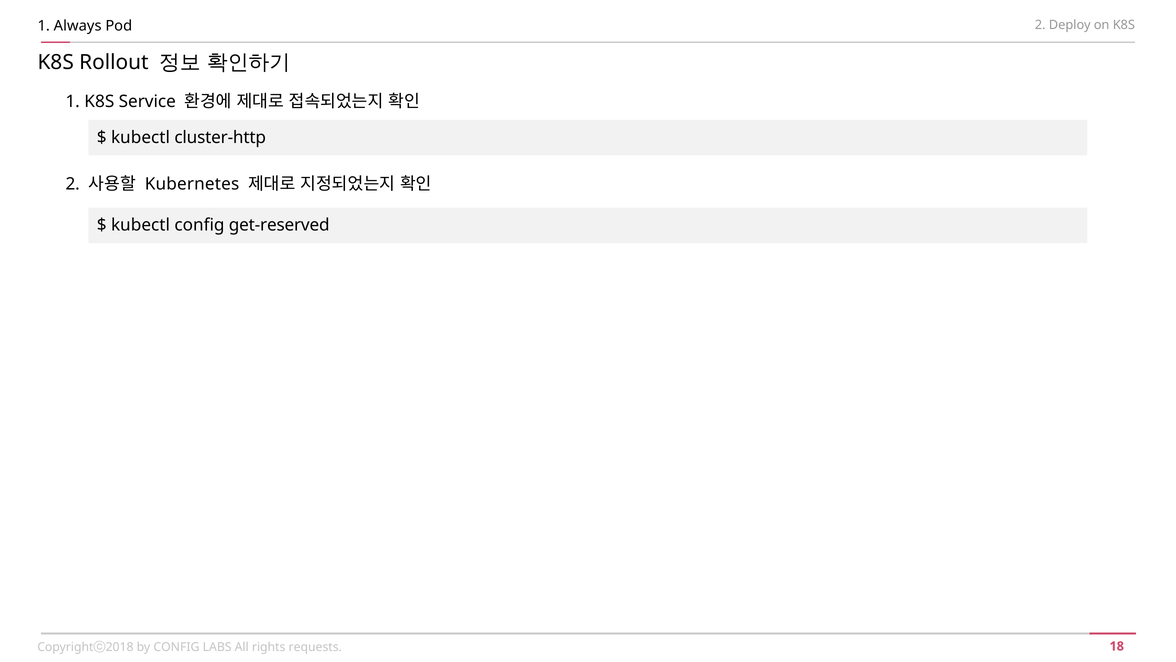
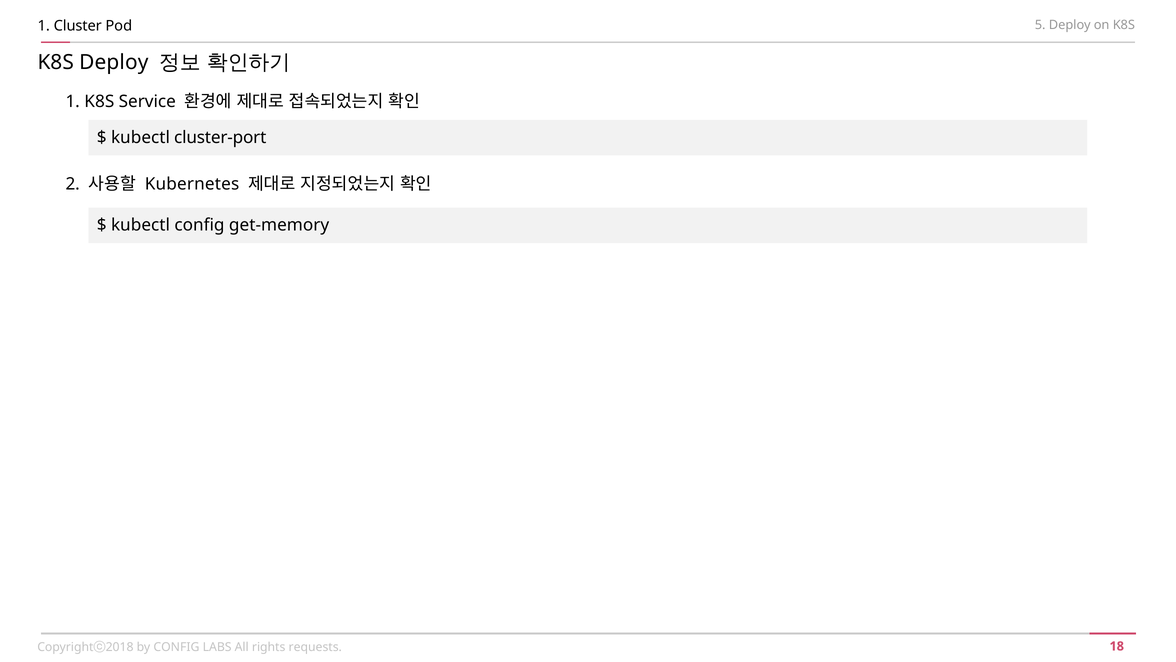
Always: Always -> Cluster
Pod 2: 2 -> 5
K8S Rollout: Rollout -> Deploy
cluster-http: cluster-http -> cluster-port
get-reserved: get-reserved -> get-memory
